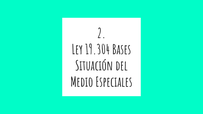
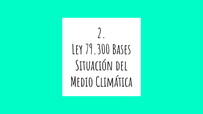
19.304: 19.304 -> 79.300
Especiales: Especiales -> Climática
